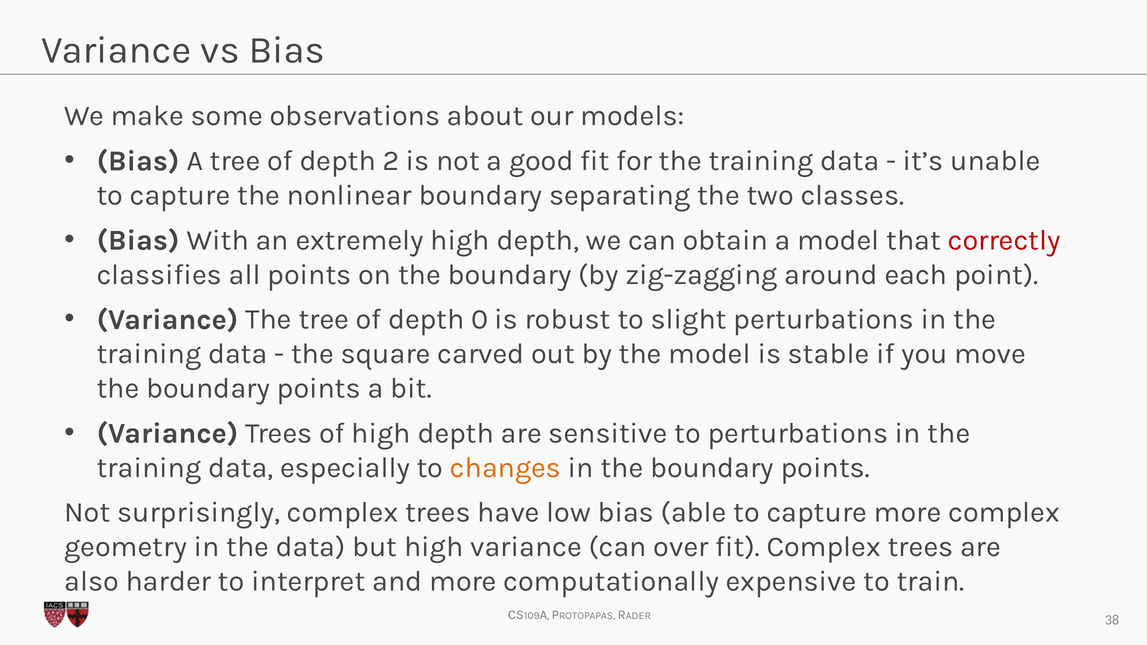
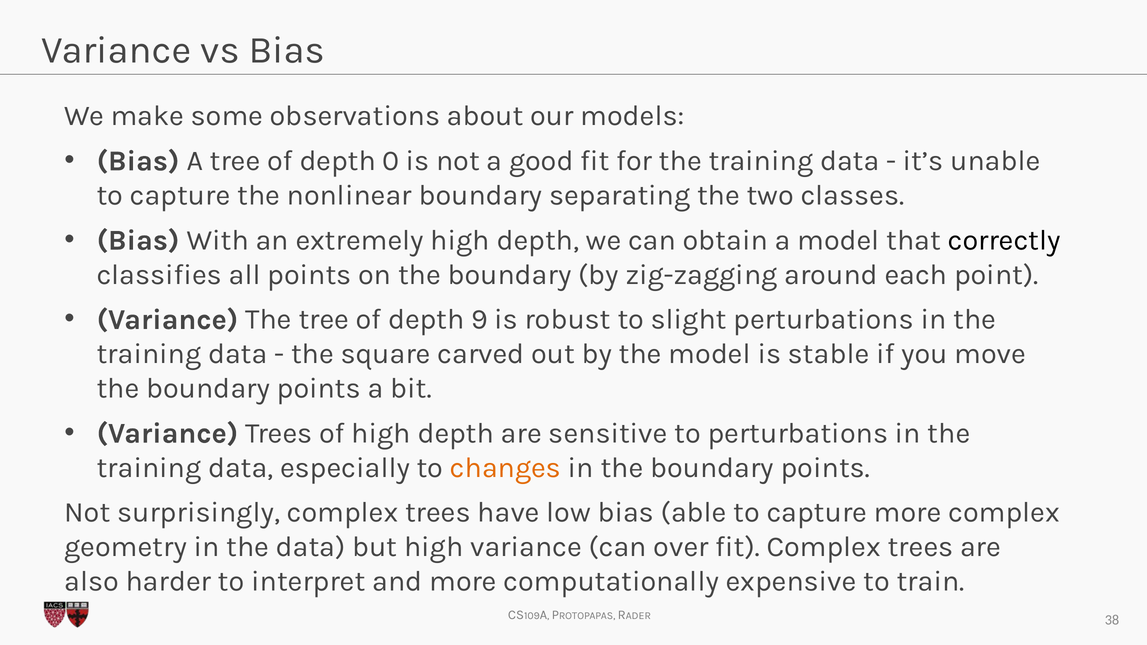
2: 2 -> 0
correctly colour: red -> black
0: 0 -> 9
